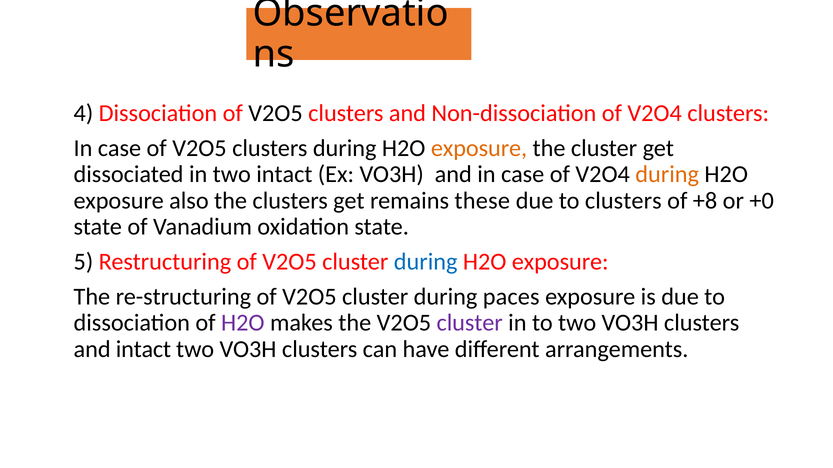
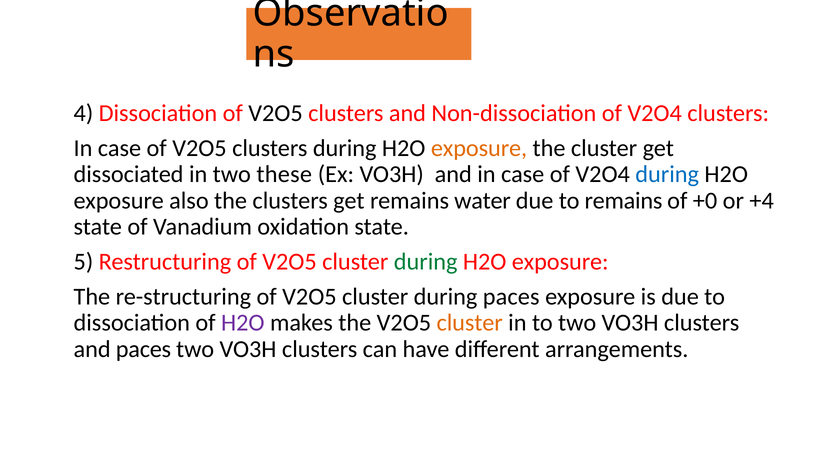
two intact: intact -> these
during at (667, 175) colour: orange -> blue
these: these -> water
to clusters: clusters -> remains
+8: +8 -> +0
+0: +0 -> +4
during at (426, 262) colour: blue -> green
cluster at (470, 323) colour: purple -> orange
and intact: intact -> paces
